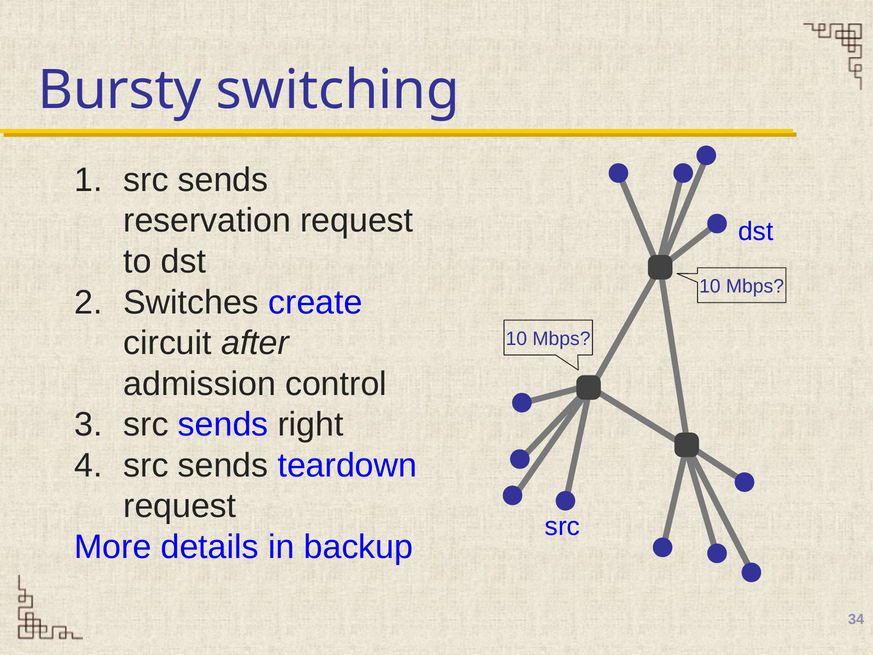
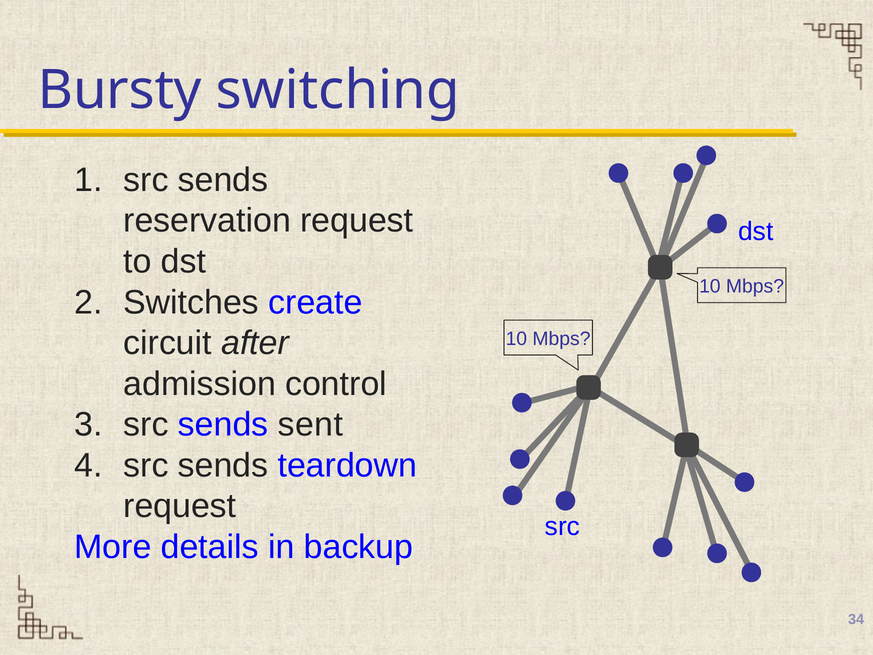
right: right -> sent
